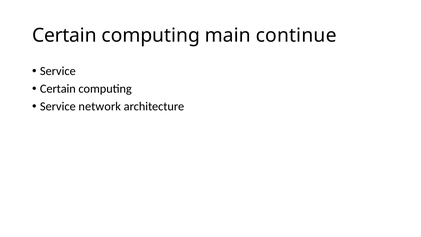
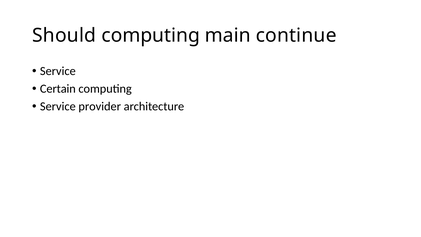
Certain at (64, 35): Certain -> Should
network: network -> provider
